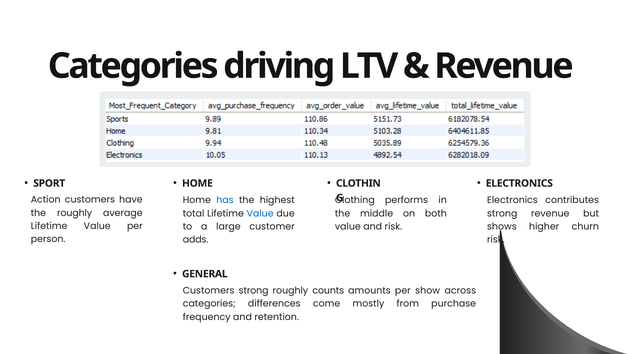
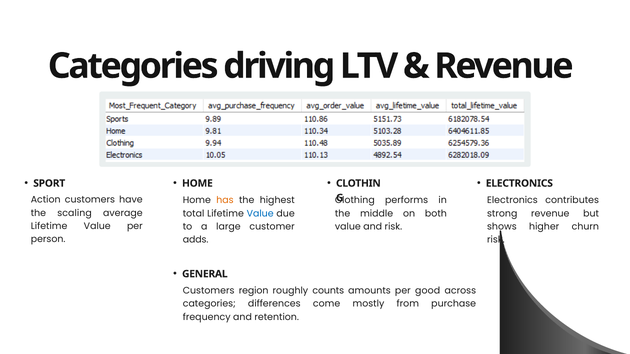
has colour: blue -> orange
the roughly: roughly -> scaling
Customers strong: strong -> region
show: show -> good
